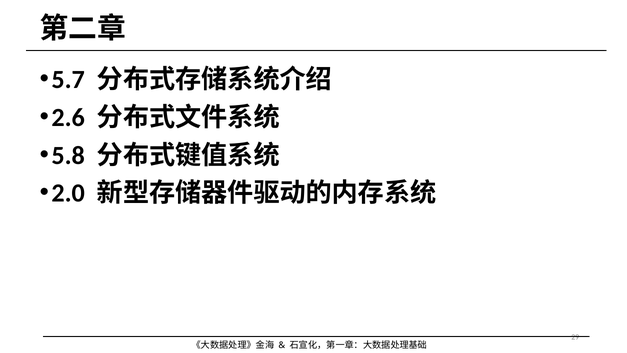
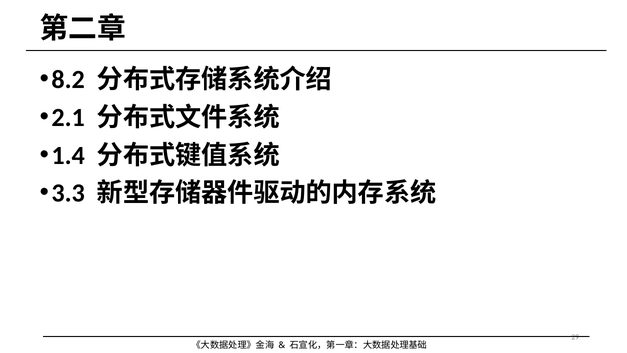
5.7: 5.7 -> 8.2
2.6: 2.6 -> 2.1
5.8: 5.8 -> 1.4
2.0: 2.0 -> 3.3
